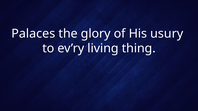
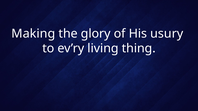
Palaces: Palaces -> Making
